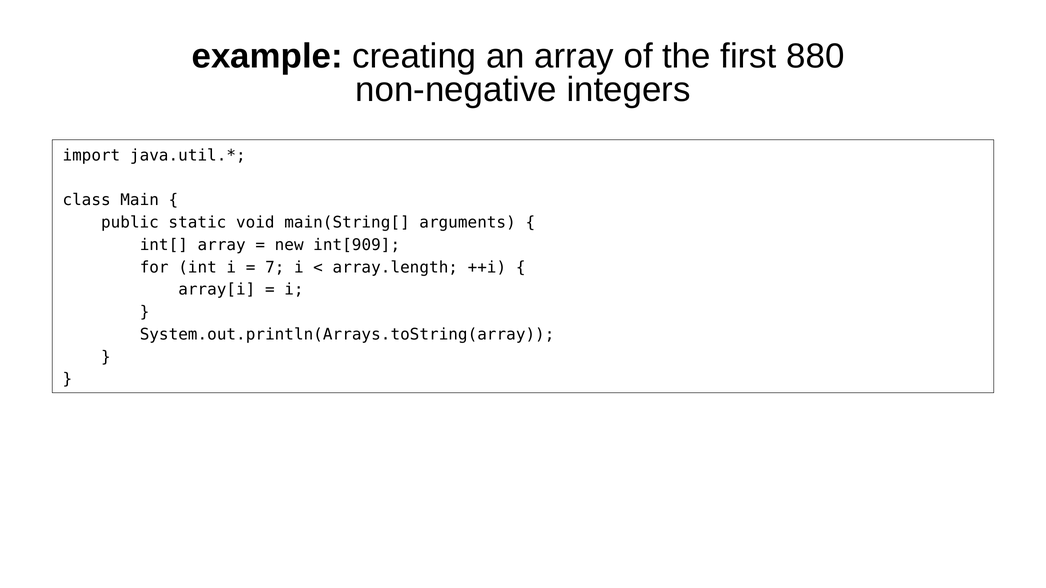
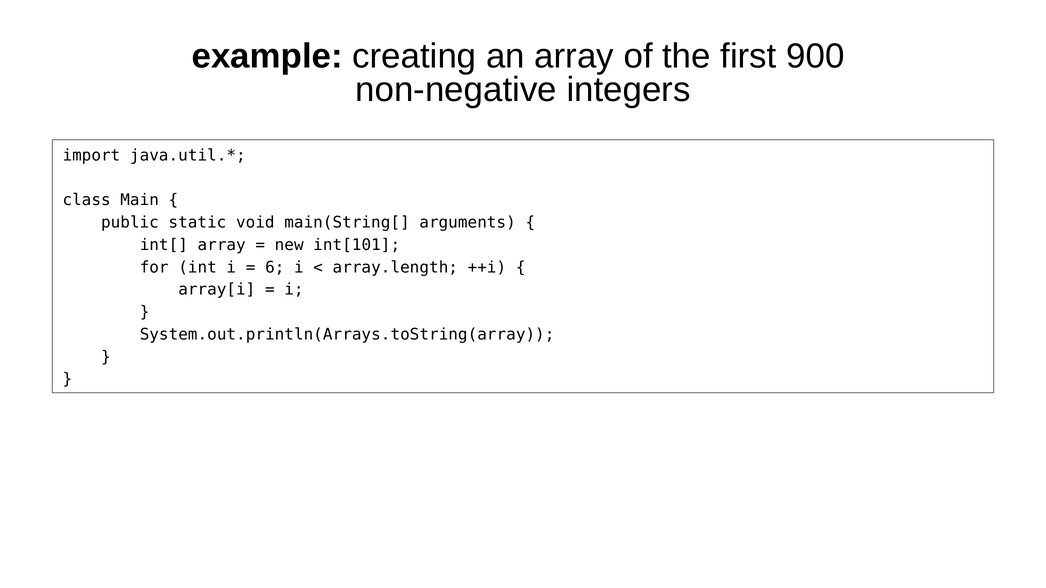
880: 880 -> 900
int[909: int[909 -> int[101
7: 7 -> 6
